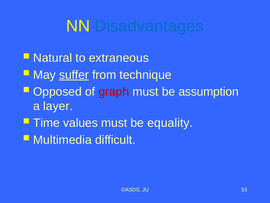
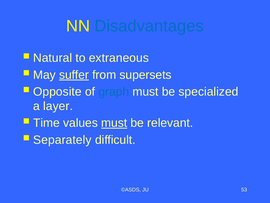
technique: technique -> supersets
Opposed: Opposed -> Opposite
graph colour: red -> blue
assumption: assumption -> specialized
must at (114, 123) underline: none -> present
equality: equality -> relevant
Multimedia: Multimedia -> Separately
